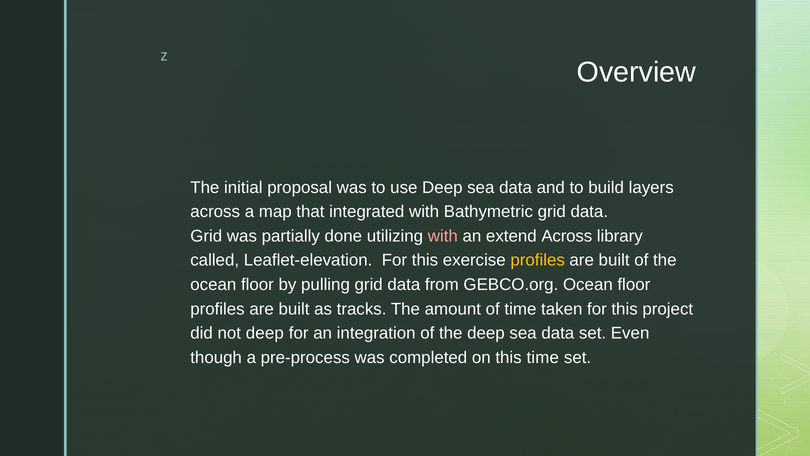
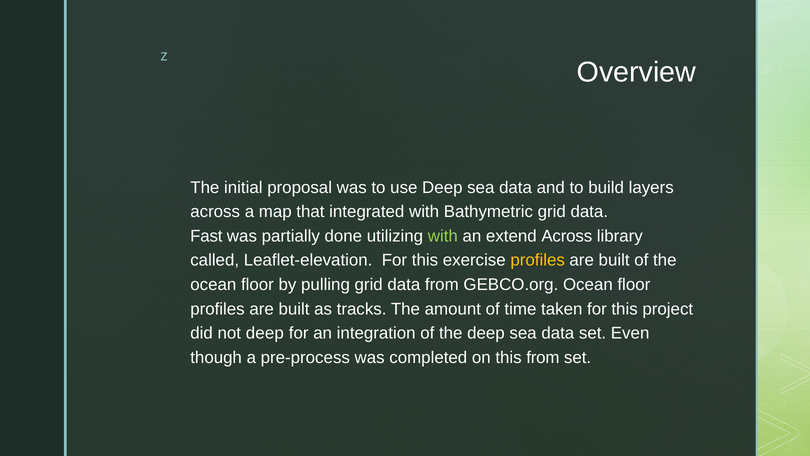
Grid at (206, 236): Grid -> Fast
with at (443, 236) colour: pink -> light green
this time: time -> from
